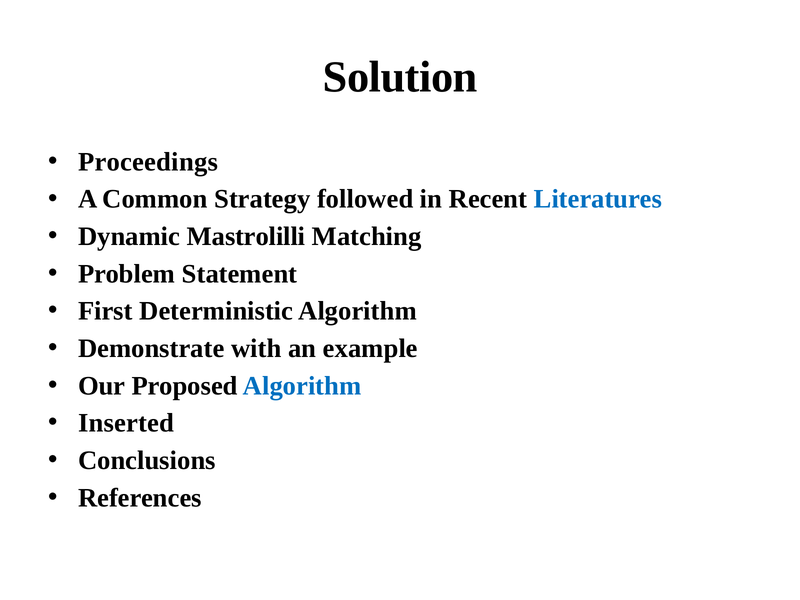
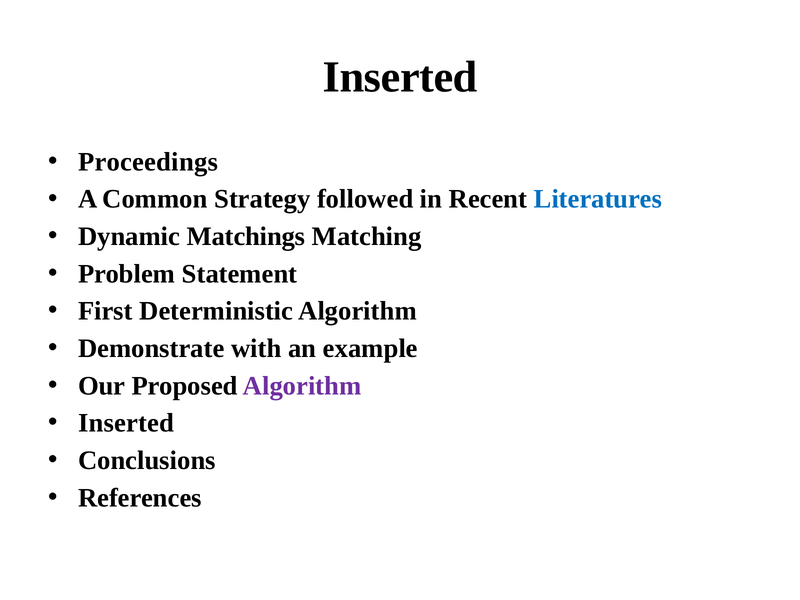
Solution at (400, 77): Solution -> Inserted
Mastrolilli: Mastrolilli -> Matchings
Algorithm at (302, 386) colour: blue -> purple
